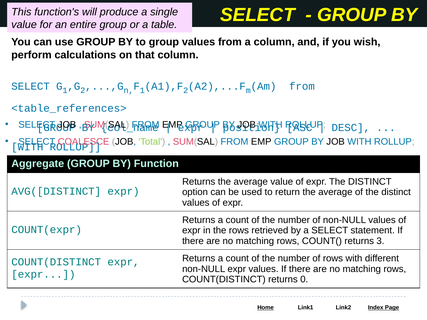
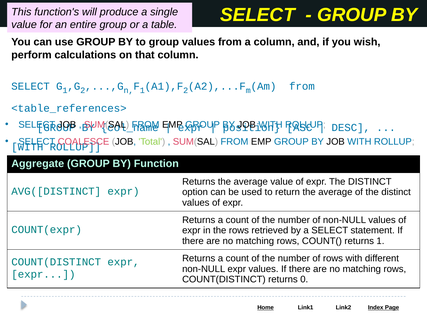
returns 3: 3 -> 1
